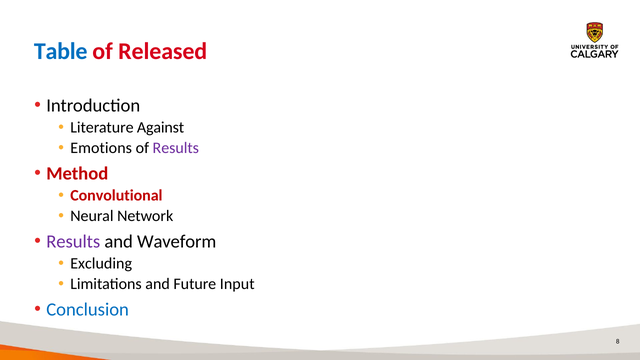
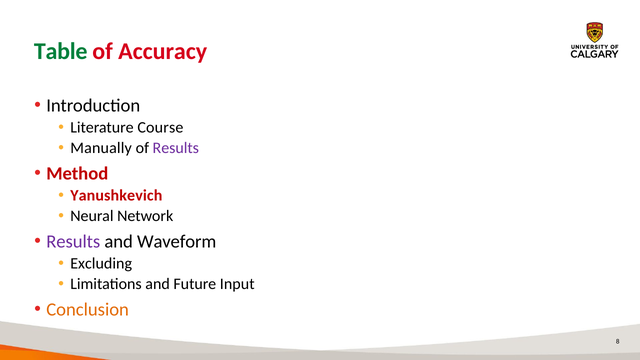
Table colour: blue -> green
Released: Released -> Accuracy
Against: Against -> Course
Emotions: Emotions -> Manually
Convolutional: Convolutional -> Yanushkevich
Conclusion colour: blue -> orange
